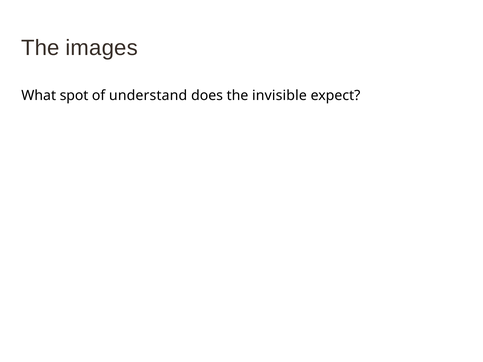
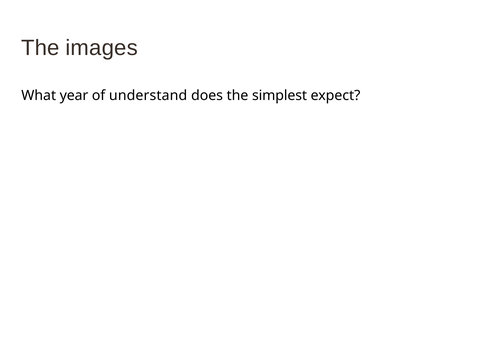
spot: spot -> year
invisible: invisible -> simplest
